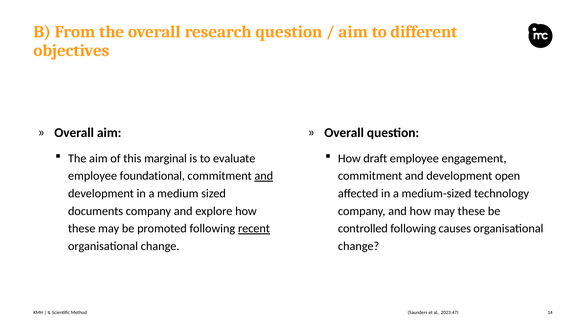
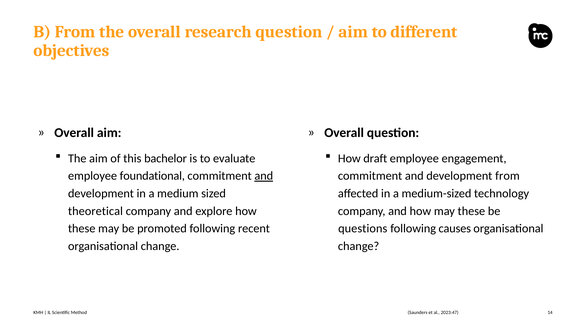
marginal: marginal -> bachelor
development open: open -> from
documents: documents -> theoretical
recent underline: present -> none
controlled: controlled -> questions
